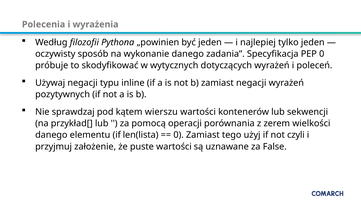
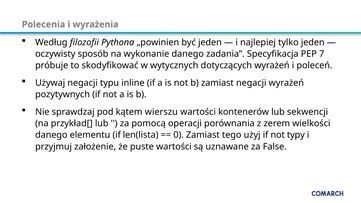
PEP 0: 0 -> 7
czyli: czyli -> typy
